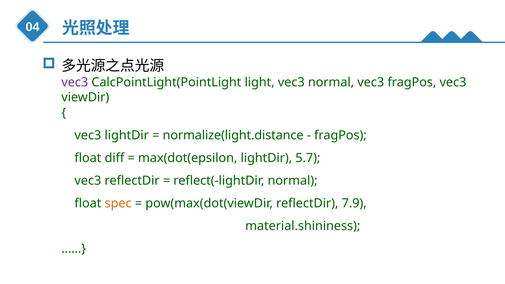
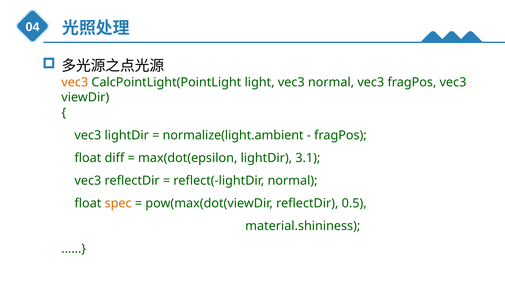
vec3 at (75, 82) colour: purple -> orange
normalize(light.distance: normalize(light.distance -> normalize(light.ambient
5.7: 5.7 -> 3.1
7.9: 7.9 -> 0.5
